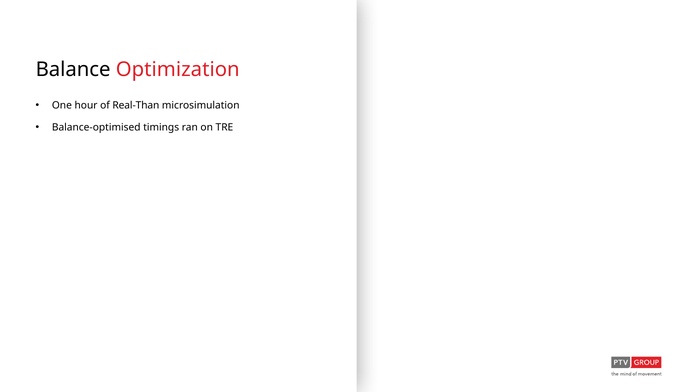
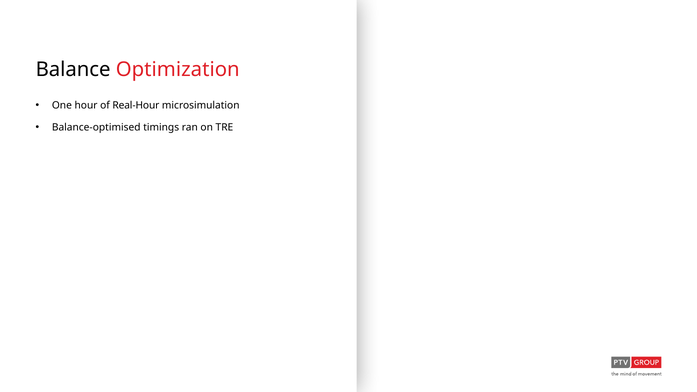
Real-Than: Real-Than -> Real-Hour
